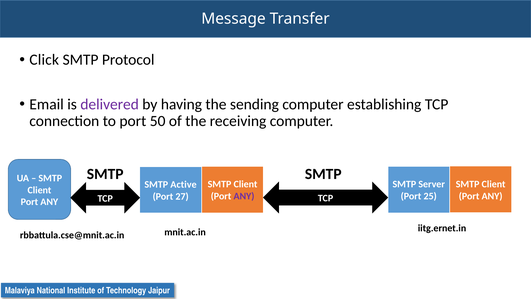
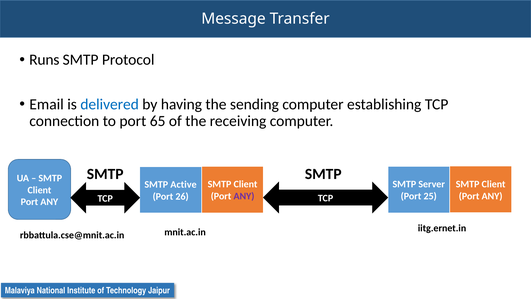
Click: Click -> Runs
delivered colour: purple -> blue
50: 50 -> 65
27: 27 -> 26
